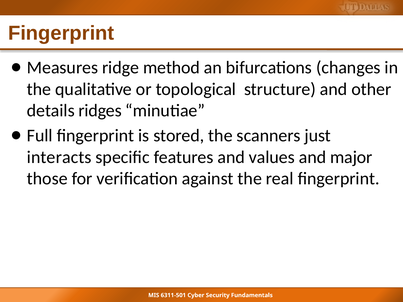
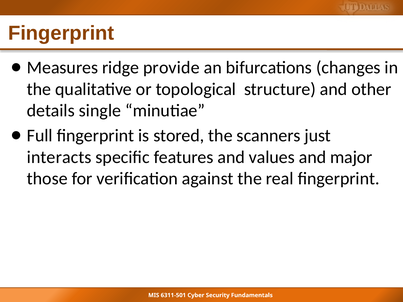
method: method -> provide
ridges: ridges -> single
